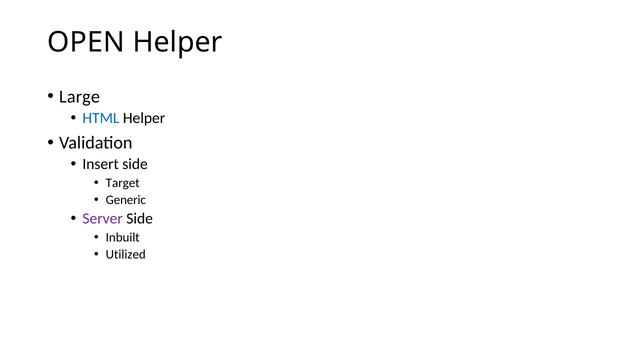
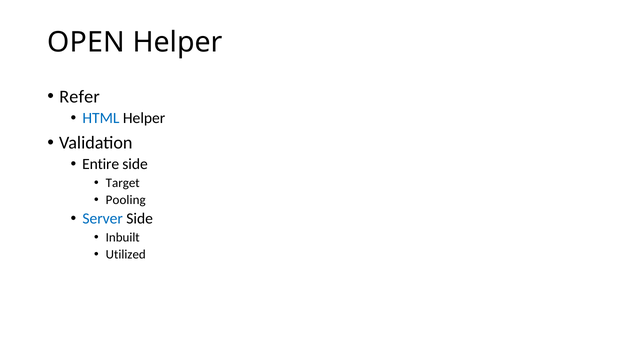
Large: Large -> Refer
Insert: Insert -> Entire
Generic: Generic -> Pooling
Server colour: purple -> blue
